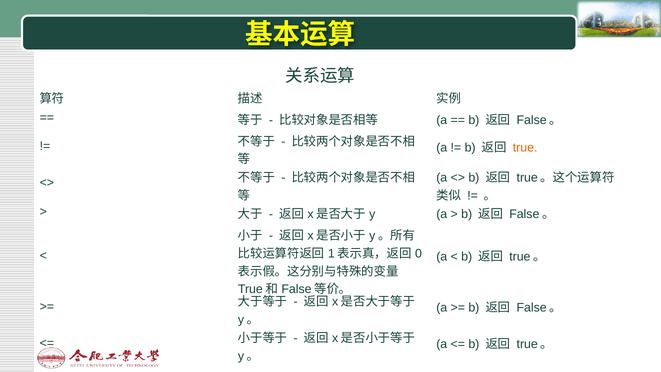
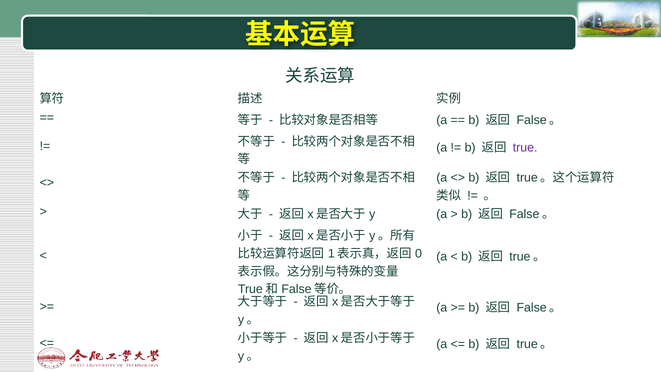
true colour: orange -> purple
